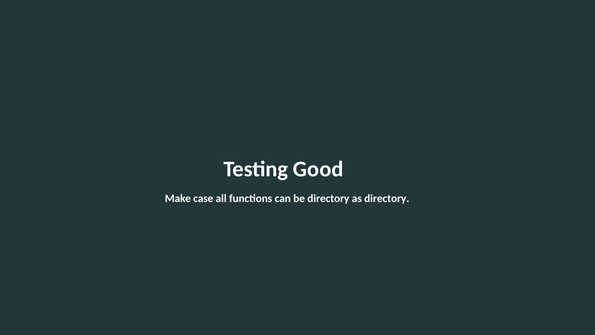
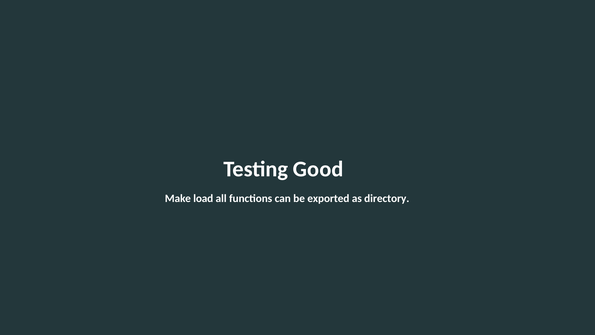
case: case -> load
be directory: directory -> exported
